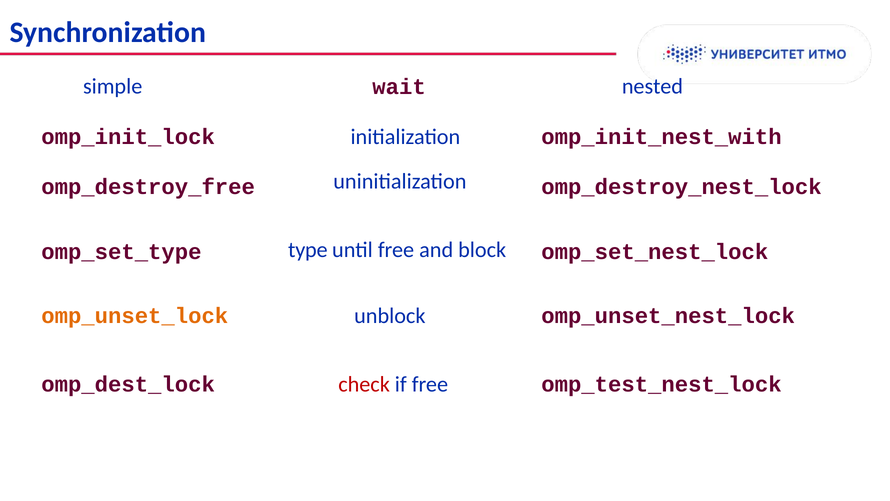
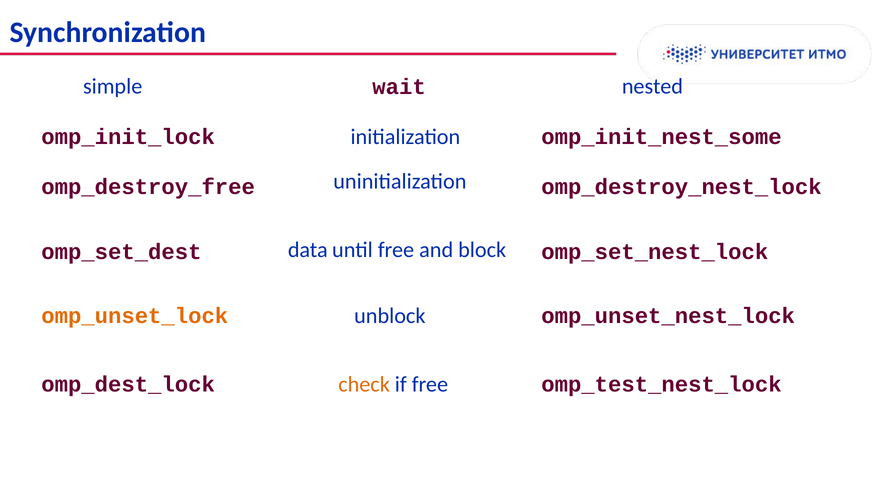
omp_init_nest_with: omp_init_nest_with -> omp_init_nest_some
type: type -> data
omp_set_type: omp_set_type -> omp_set_dest
check colour: red -> orange
